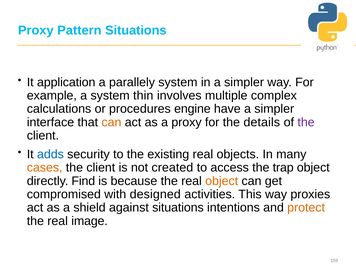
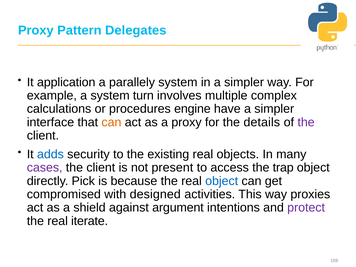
Pattern Situations: Situations -> Delegates
thin: thin -> turn
cases colour: orange -> purple
created: created -> present
Find: Find -> Pick
object at (222, 181) colour: orange -> blue
against situations: situations -> argument
protect colour: orange -> purple
image: image -> iterate
